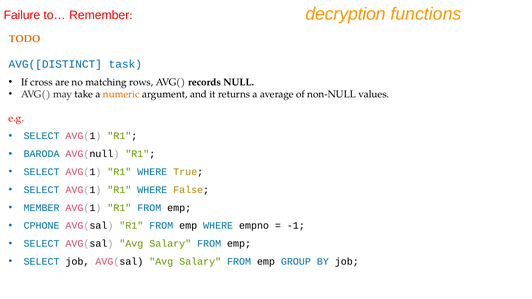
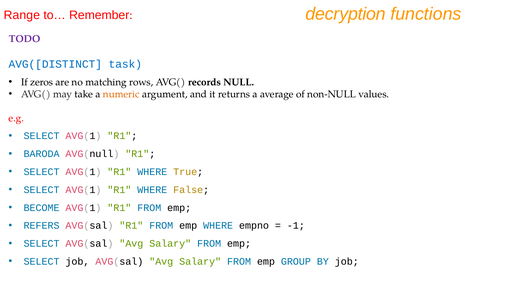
Failure: Failure -> Range
TODO colour: orange -> purple
cross: cross -> zeros
MEMBER: MEMBER -> BECOME
CPHONE: CPHONE -> REFERS
